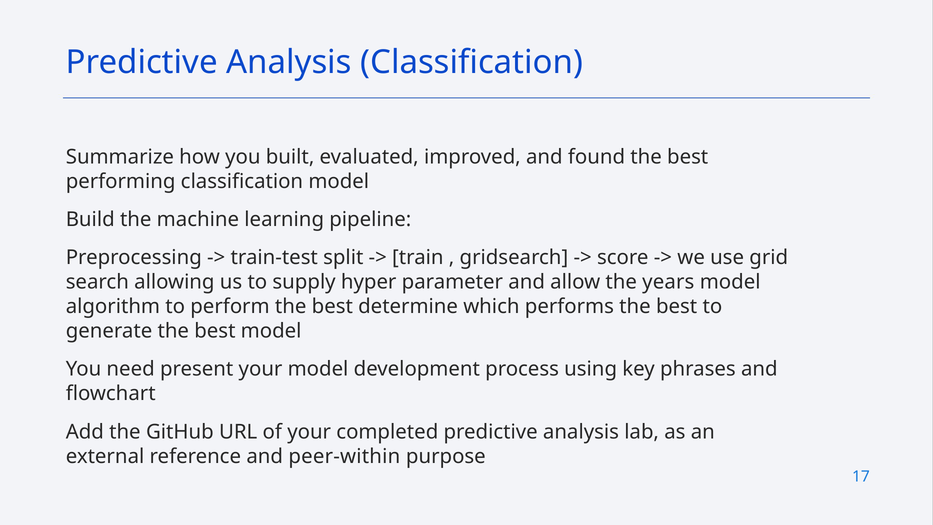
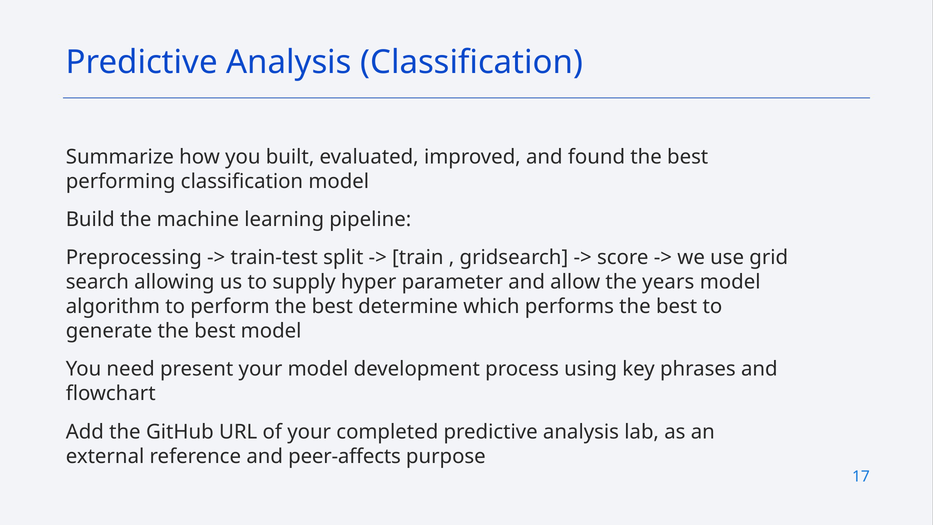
peer-within: peer-within -> peer-affects
